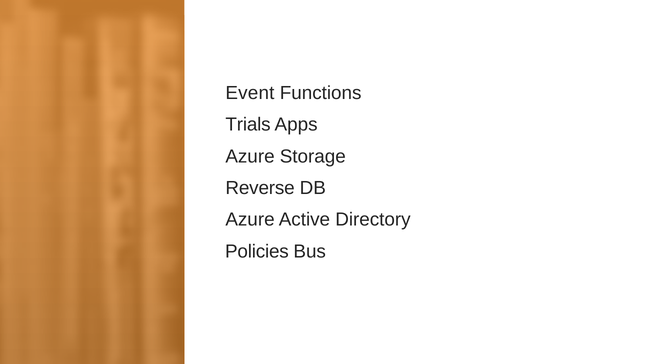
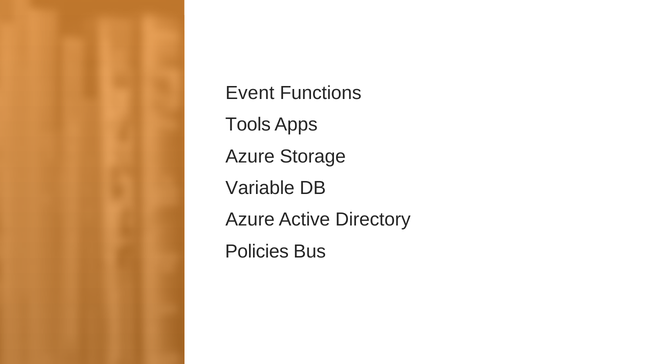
Trials: Trials -> Tools
Reverse: Reverse -> Variable
